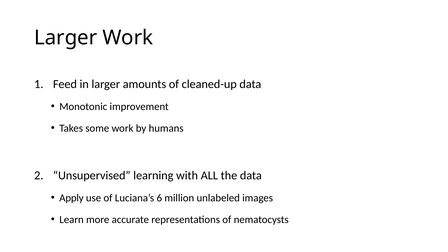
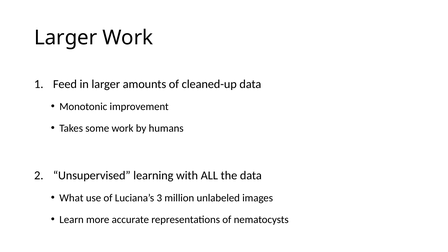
Apply: Apply -> What
6: 6 -> 3
